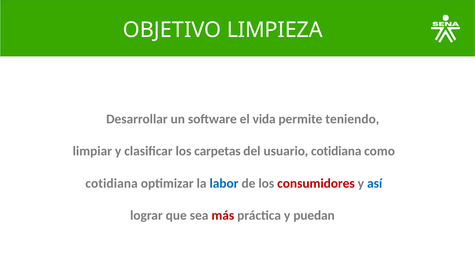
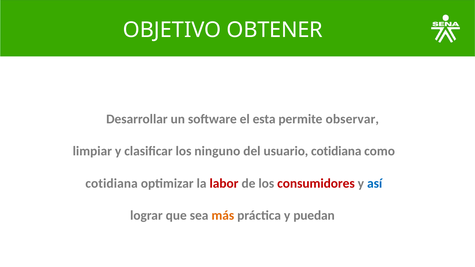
LIMPIEZA: LIMPIEZA -> OBTENER
vida: vida -> esta
teniendo: teniendo -> observar
carpetas: carpetas -> ninguno
labor colour: blue -> red
más colour: red -> orange
